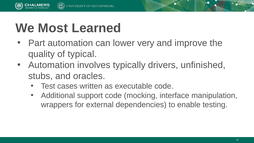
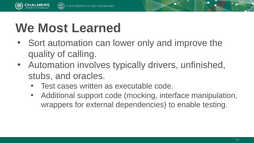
Part: Part -> Sort
very: very -> only
typical: typical -> calling
